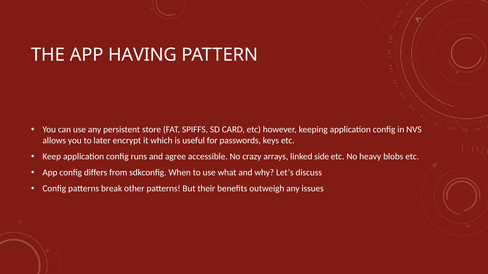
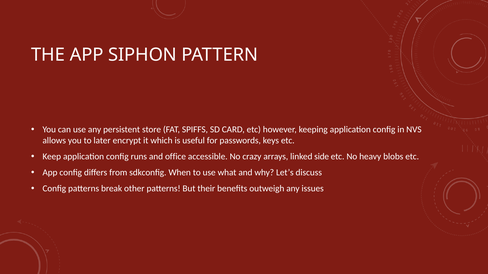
HAVING: HAVING -> SIPHON
agree: agree -> office
